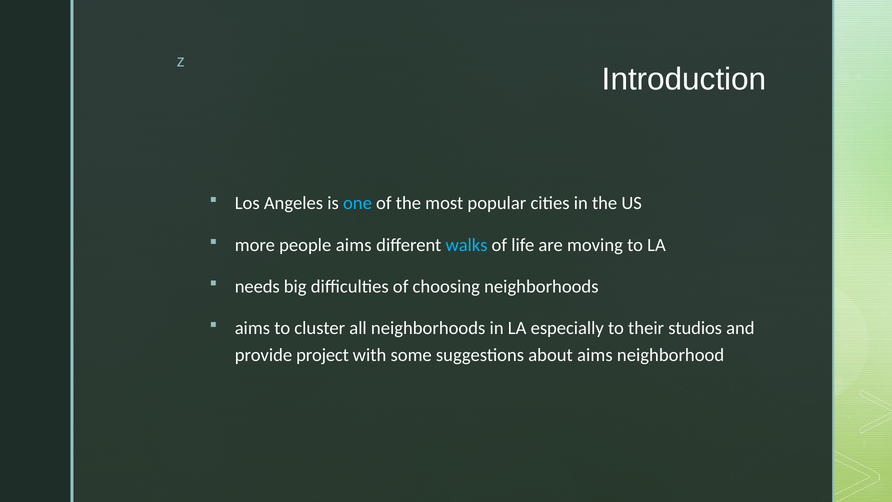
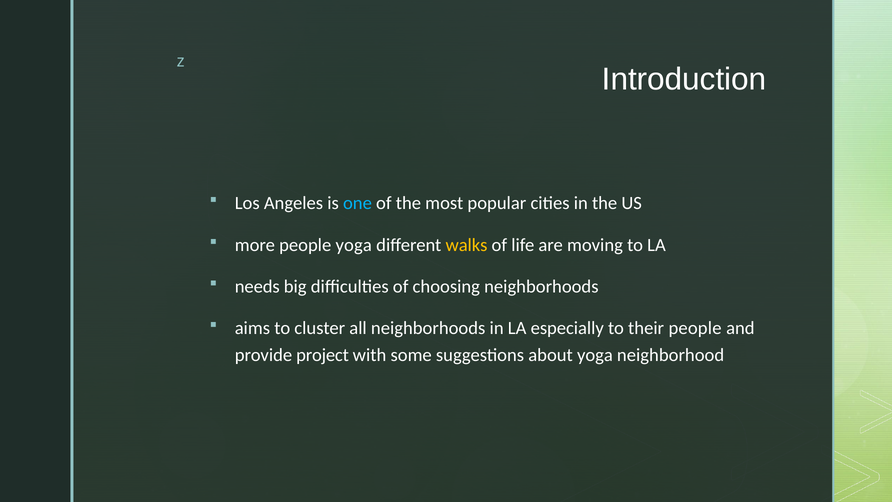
people aims: aims -> yoga
walks colour: light blue -> yellow
their studios: studios -> people
about aims: aims -> yoga
